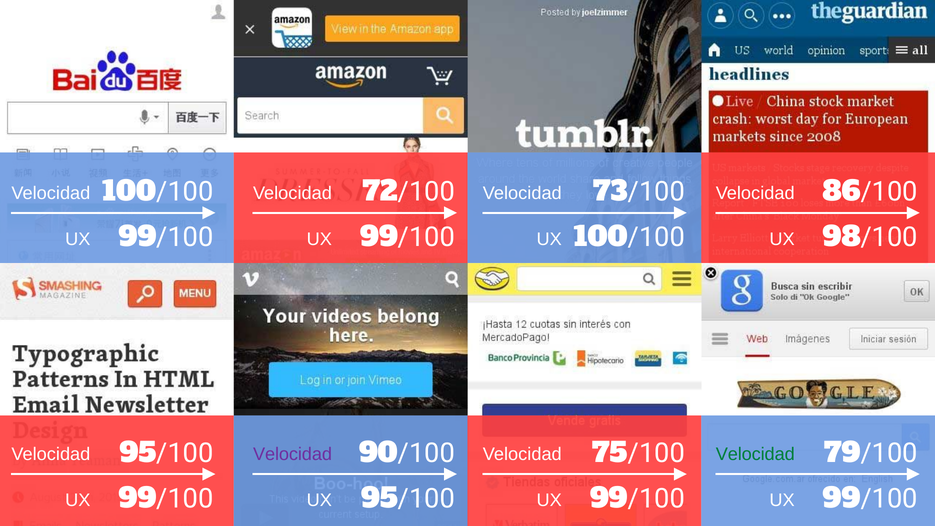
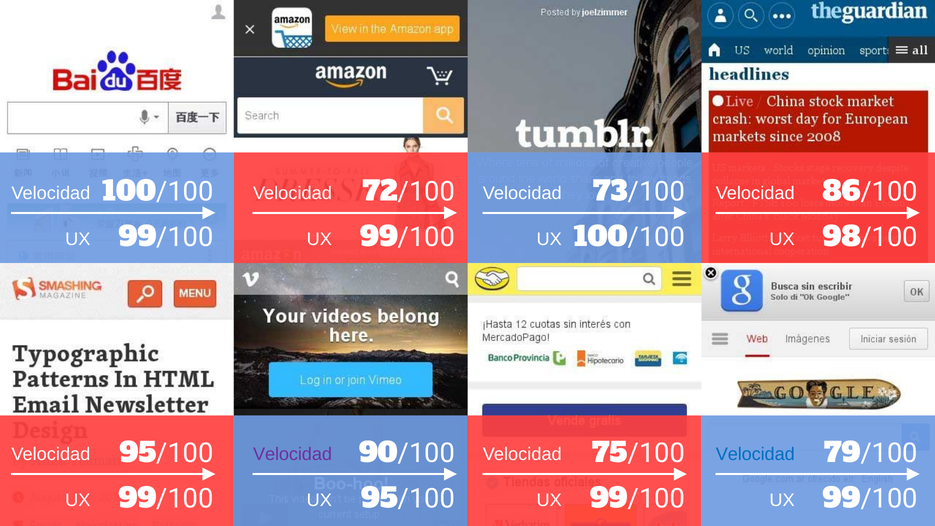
Velocidad at (755, 454) colour: green -> blue
